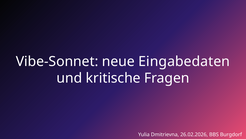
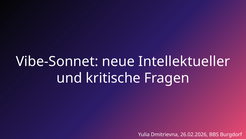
Eingabedaten: Eingabedaten -> Intellektueller
